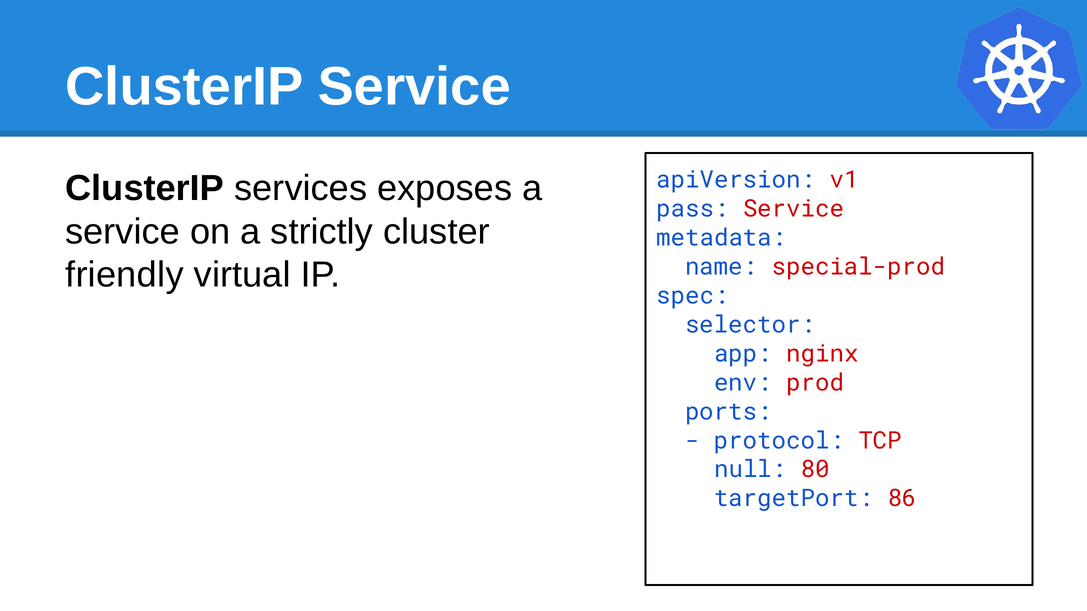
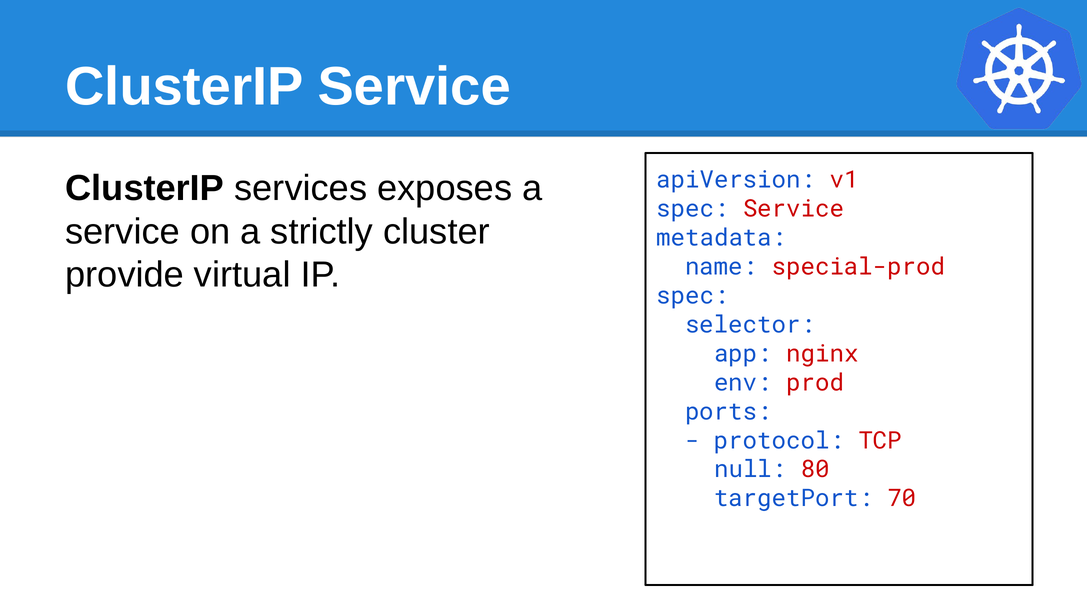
pass at (693, 209): pass -> spec
friendly: friendly -> provide
86: 86 -> 70
